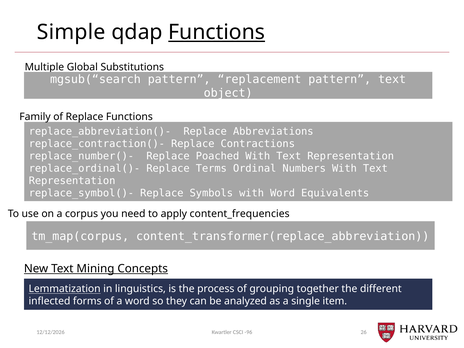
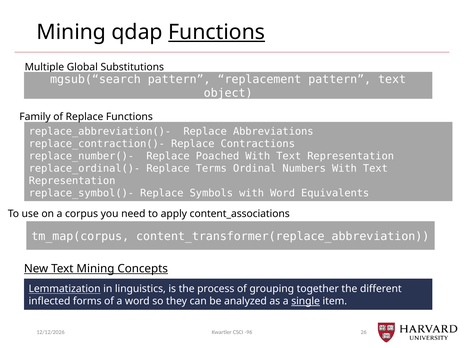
Simple at (71, 32): Simple -> Mining
content_frequencies: content_frequencies -> content_associations
single underline: none -> present
